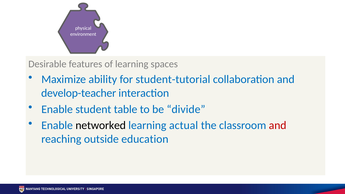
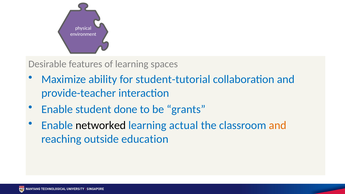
develop-teacher: develop-teacher -> provide-teacher
table: table -> done
divide: divide -> grants
and at (278, 125) colour: red -> orange
